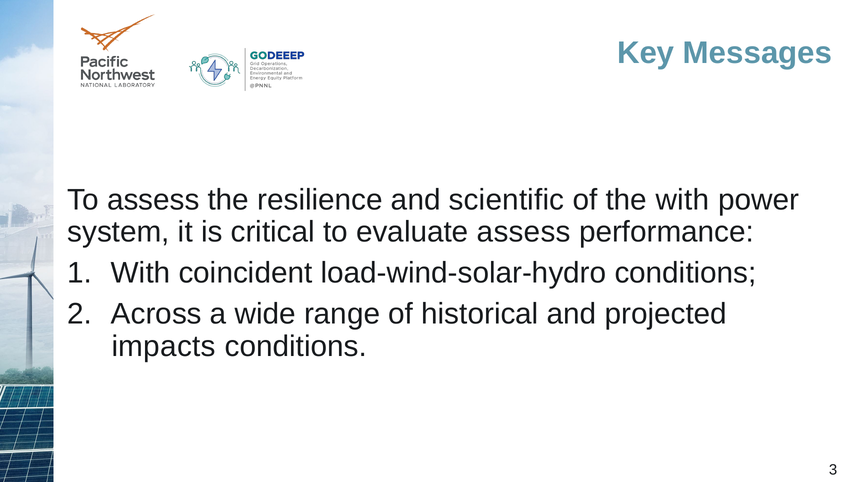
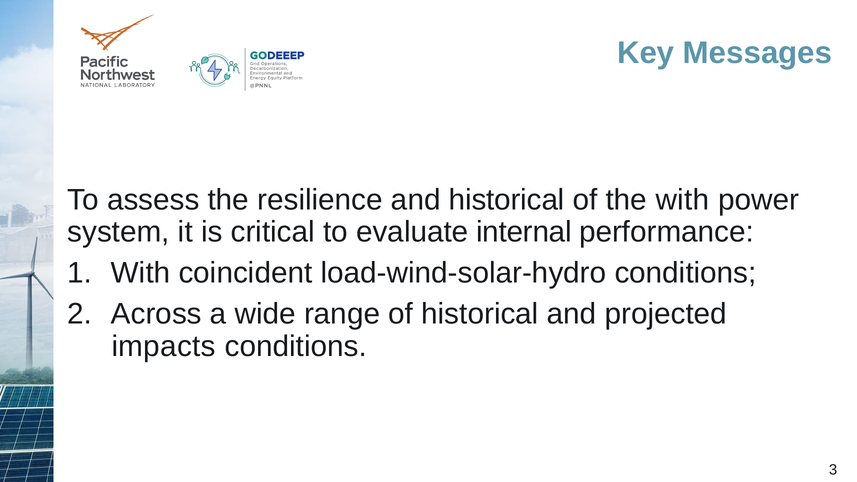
and scientific: scientific -> historical
evaluate assess: assess -> internal
